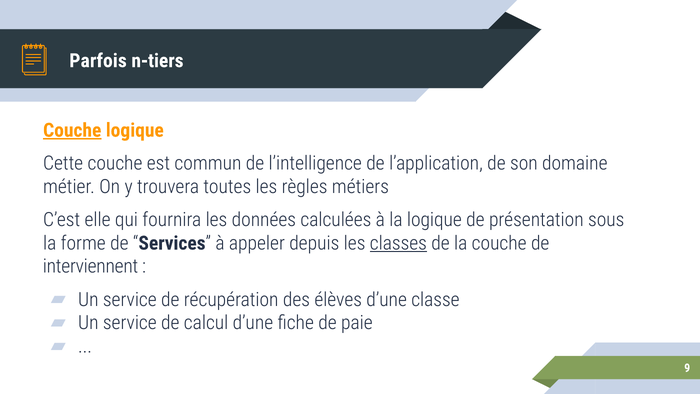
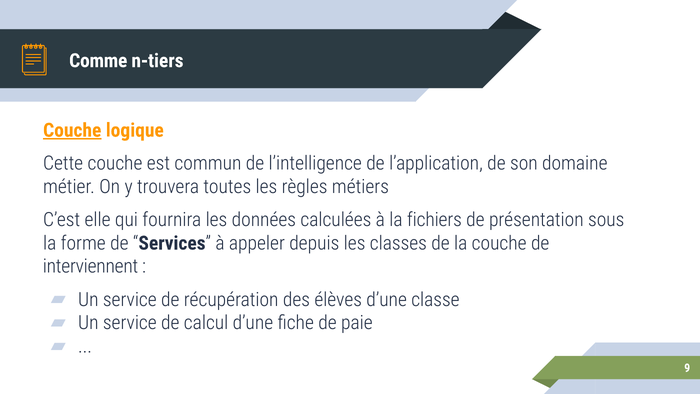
Parfois: Parfois -> Comme
la logique: logique -> fichiers
classes underline: present -> none
